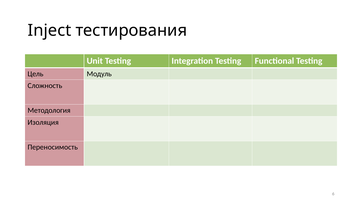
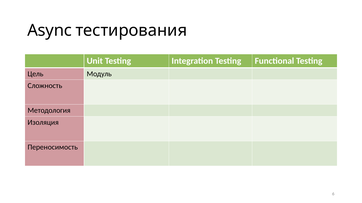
Inject: Inject -> Async
